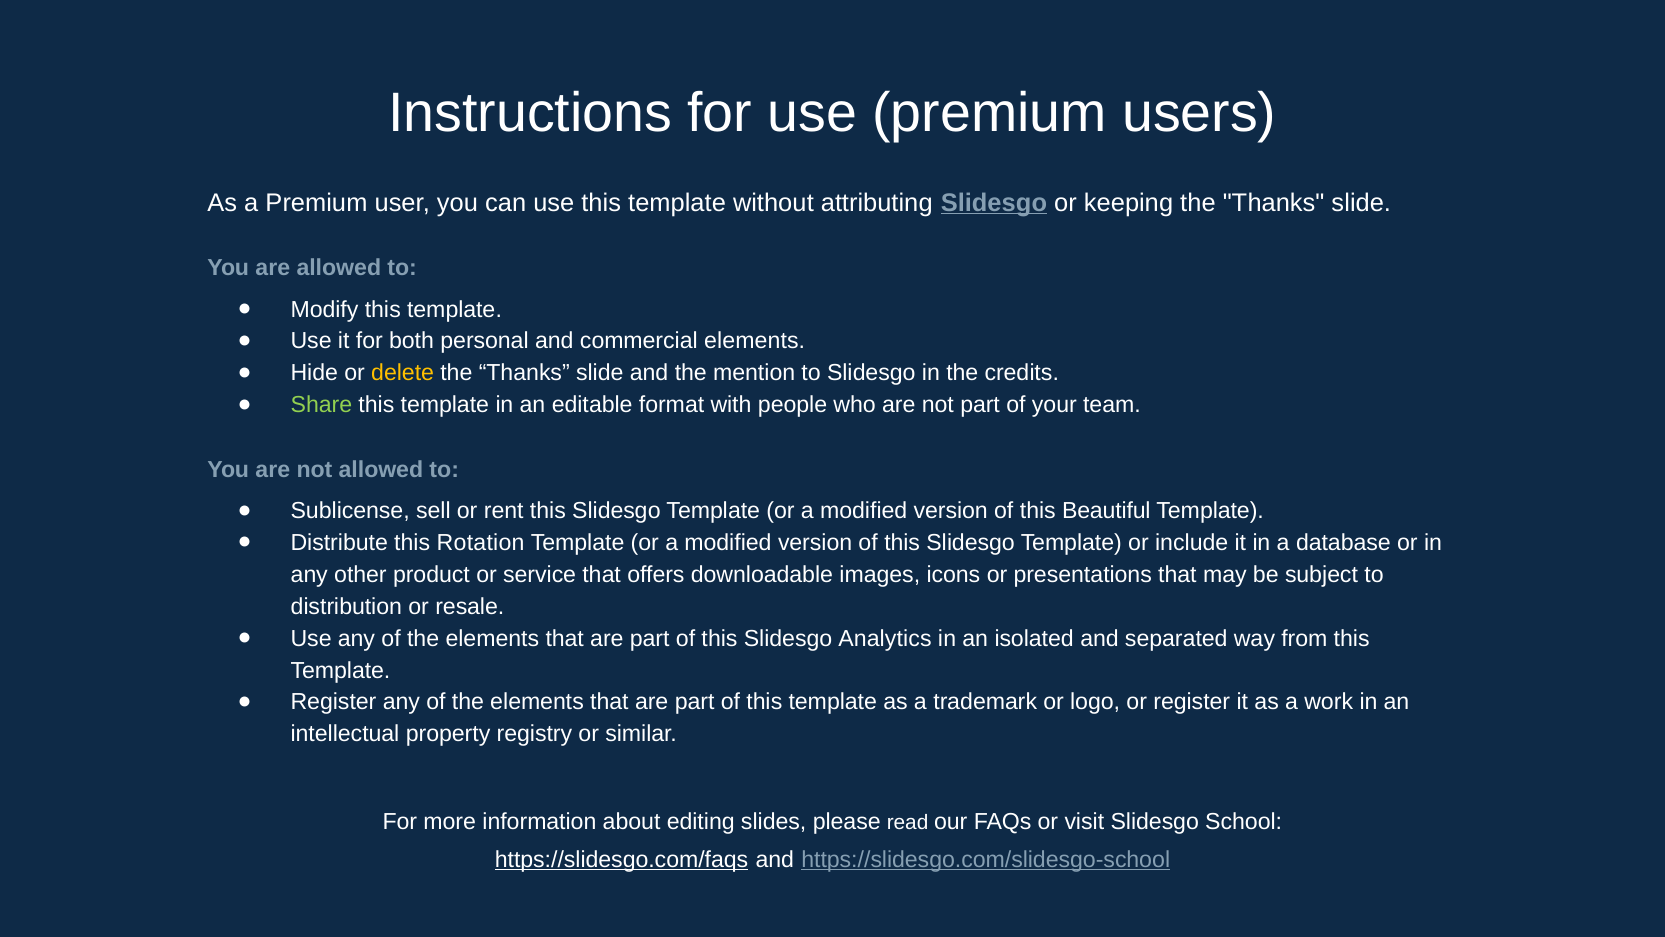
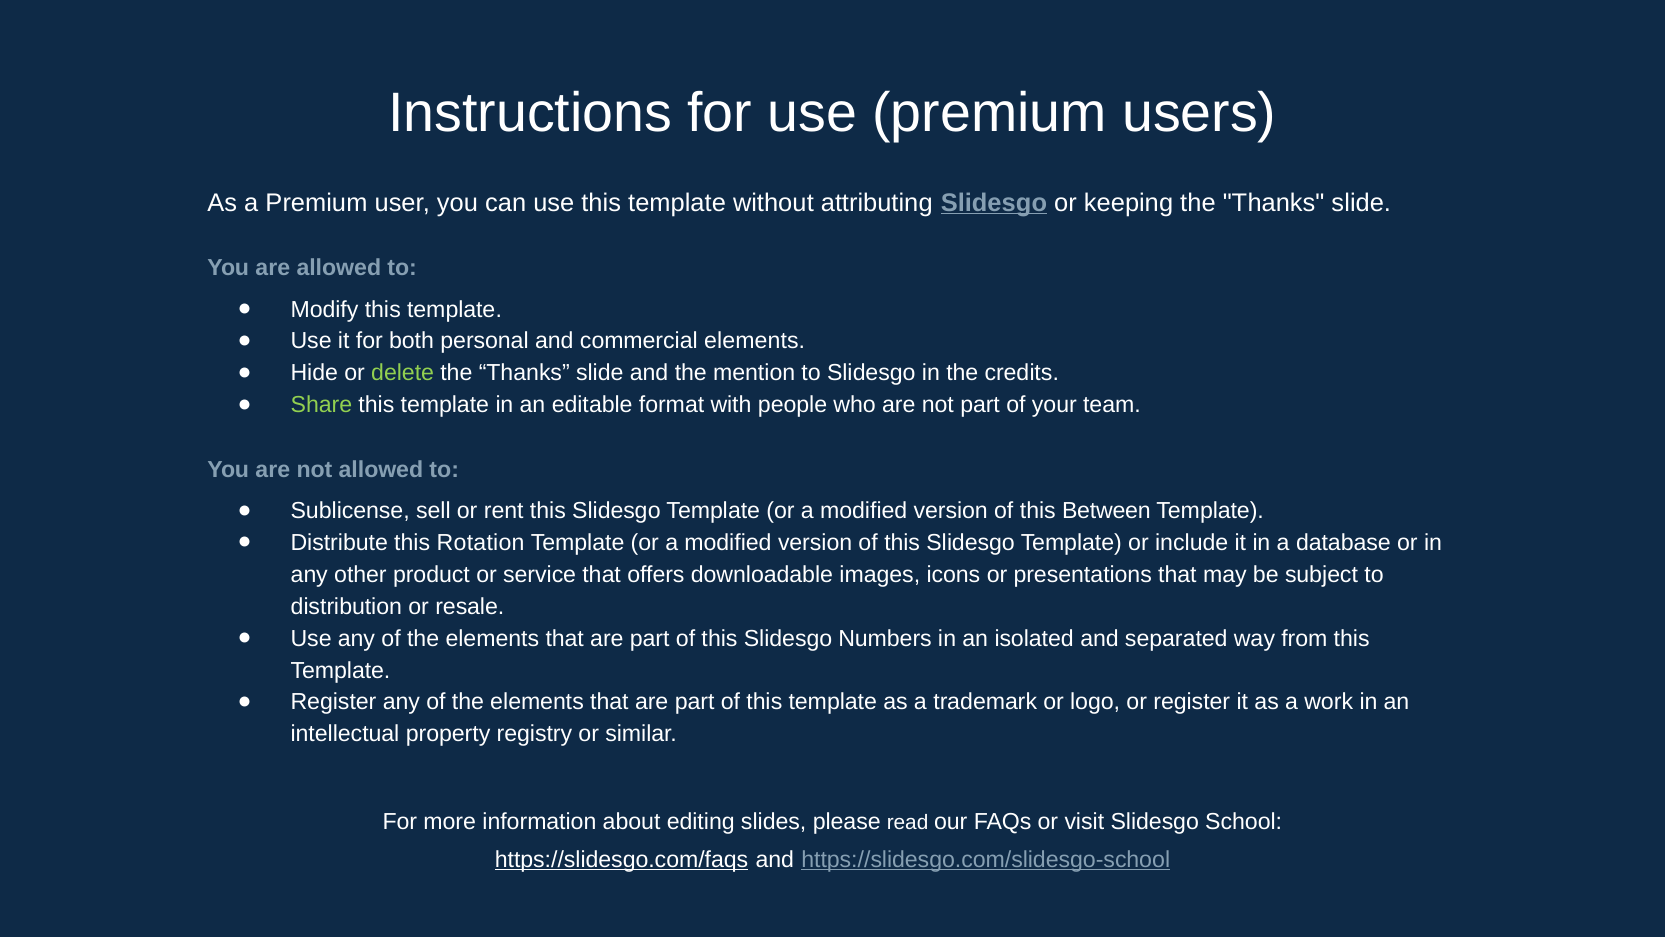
delete colour: yellow -> light green
Beautiful: Beautiful -> Between
Analytics: Analytics -> Numbers
